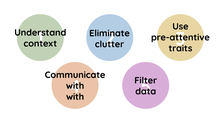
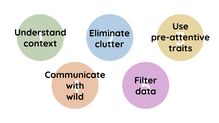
with at (75, 97): with -> wild
